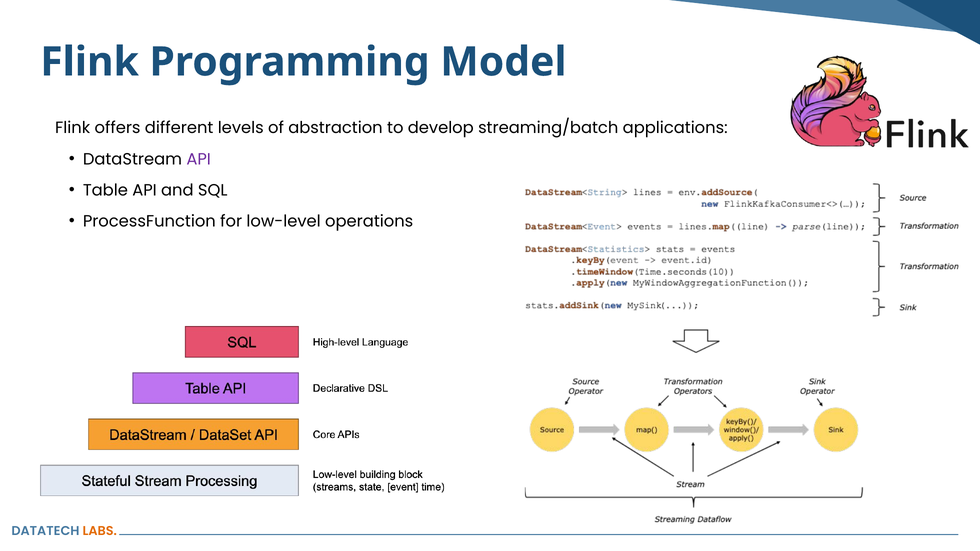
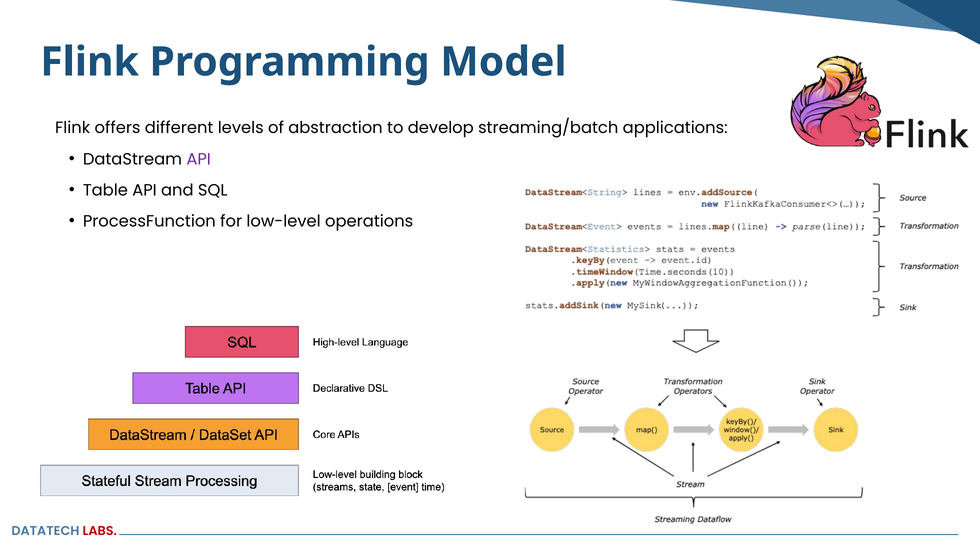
LABS colour: orange -> red
